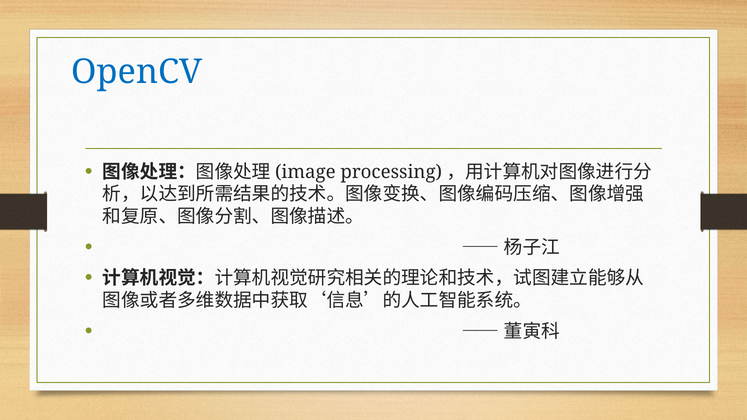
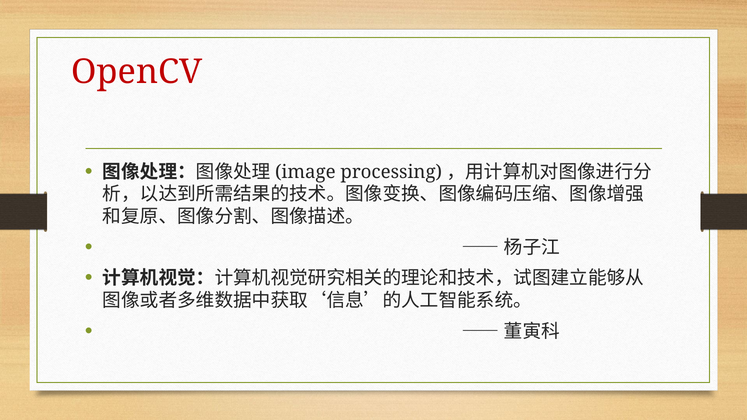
OpenCV colour: blue -> red
